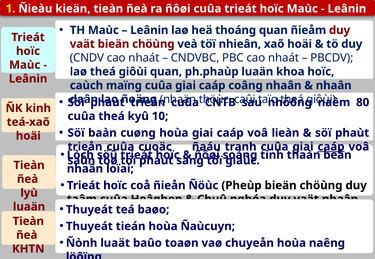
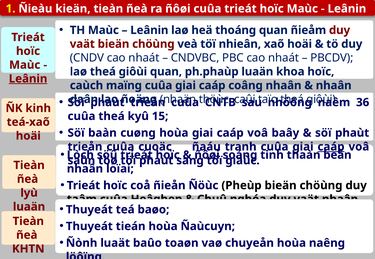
Leânin at (28, 79) underline: none -> present
80: 80 -> 36
10: 10 -> 15
lieàn: lieàn -> baây
